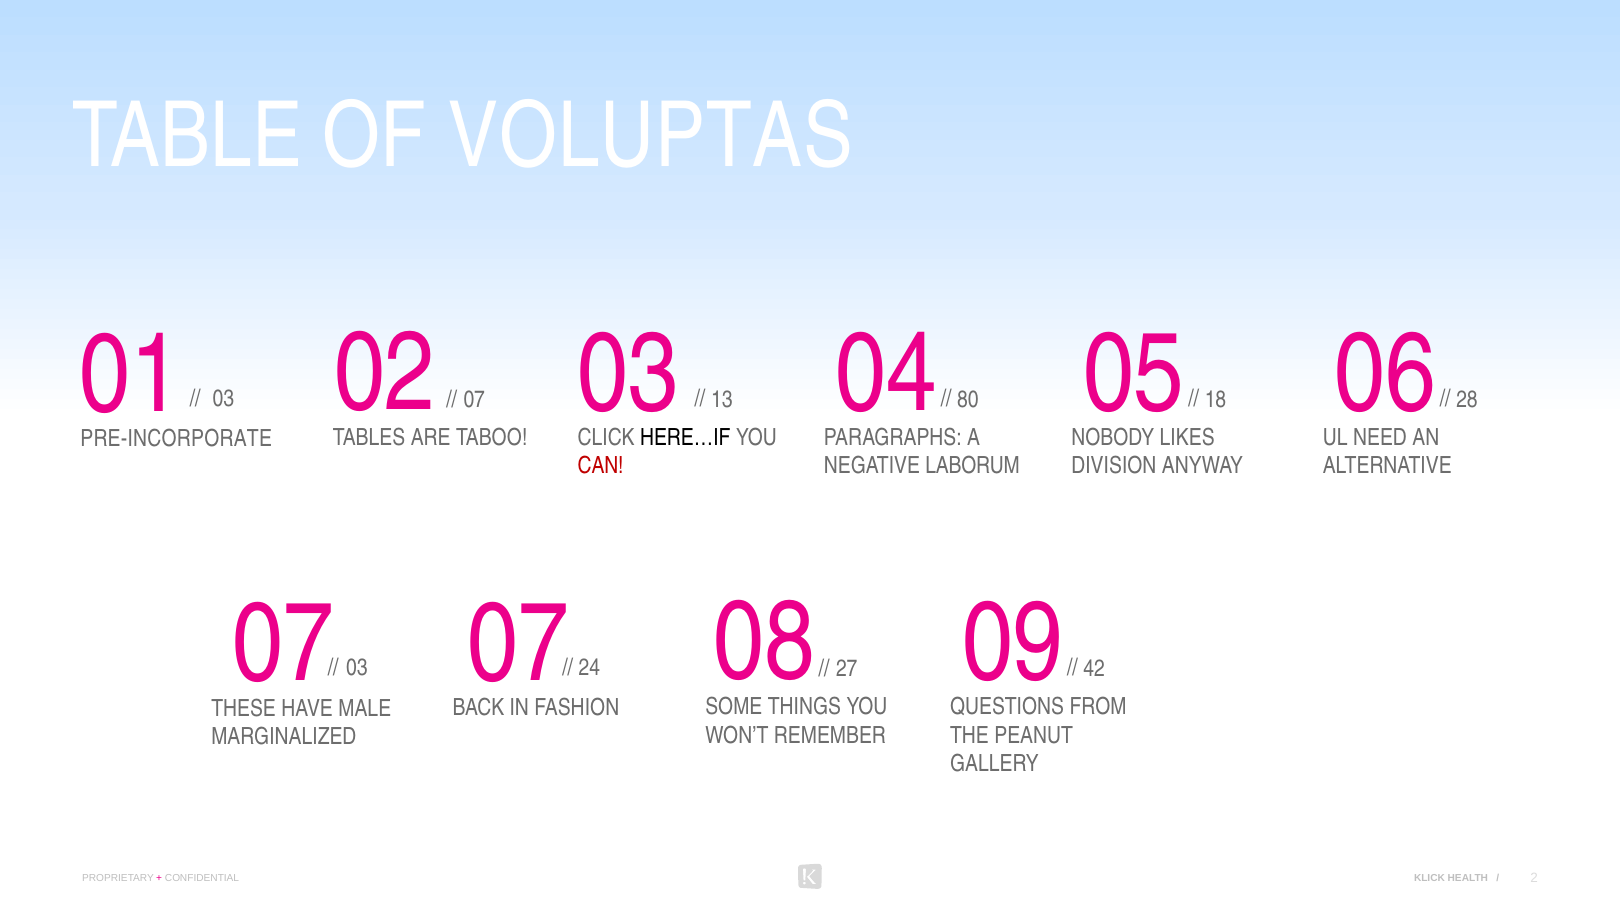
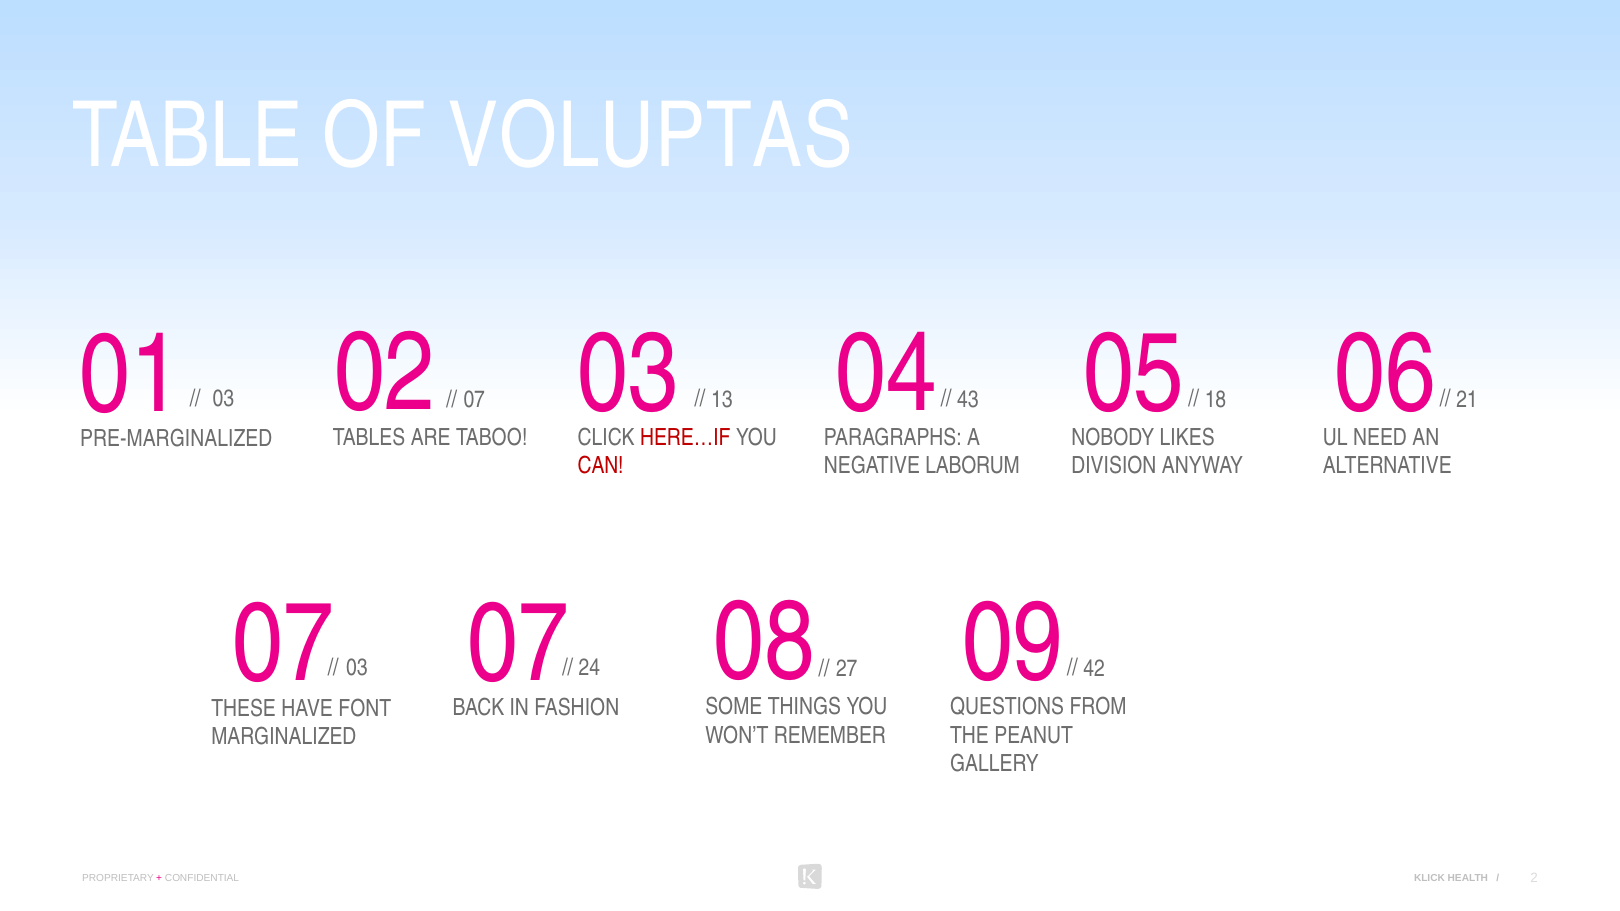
28: 28 -> 21
80: 80 -> 43
HERE…IF colour: black -> red
PRE-INCORPORATE: PRE-INCORPORATE -> PRE-MARGINALIZED
MALE: MALE -> FONT
